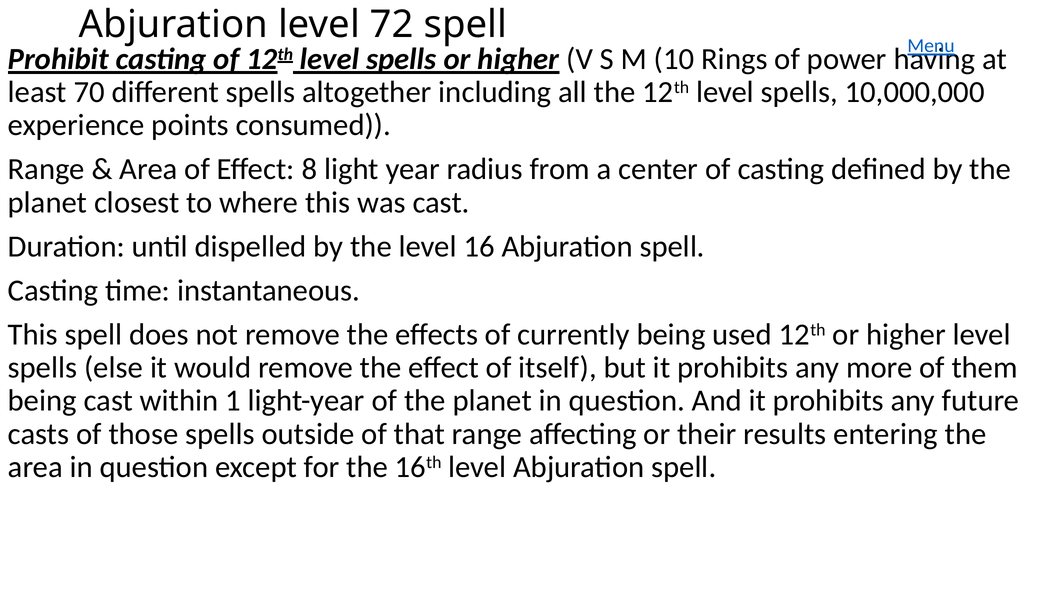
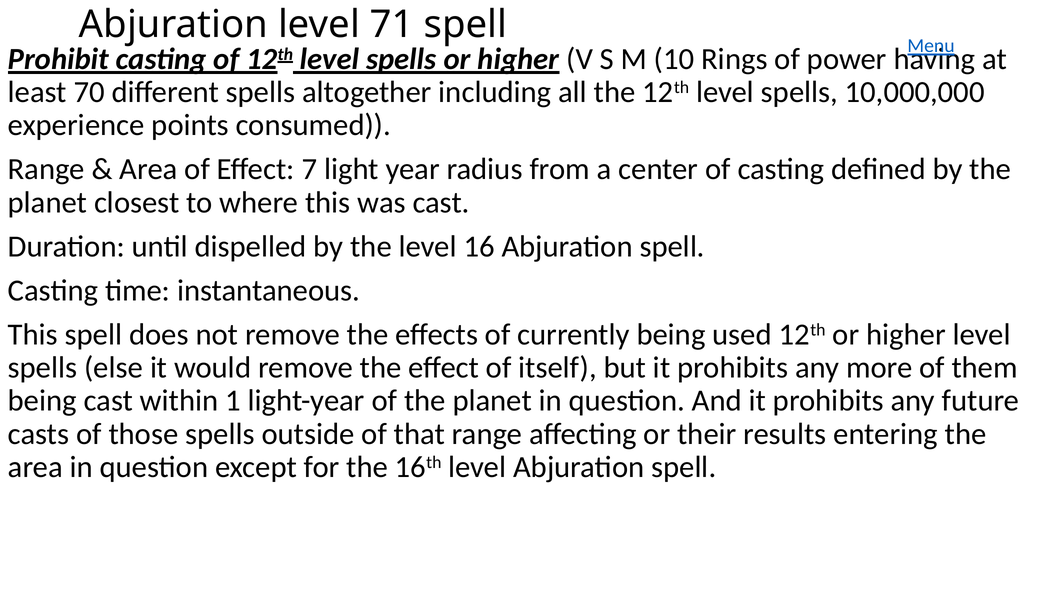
72: 72 -> 71
8: 8 -> 7
